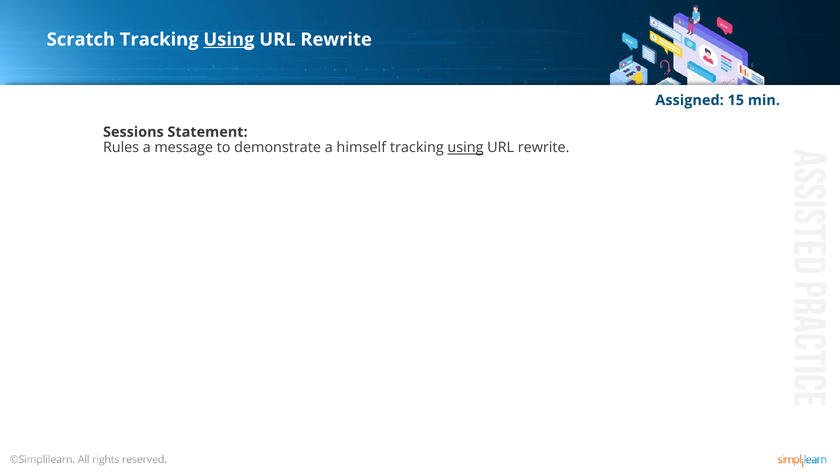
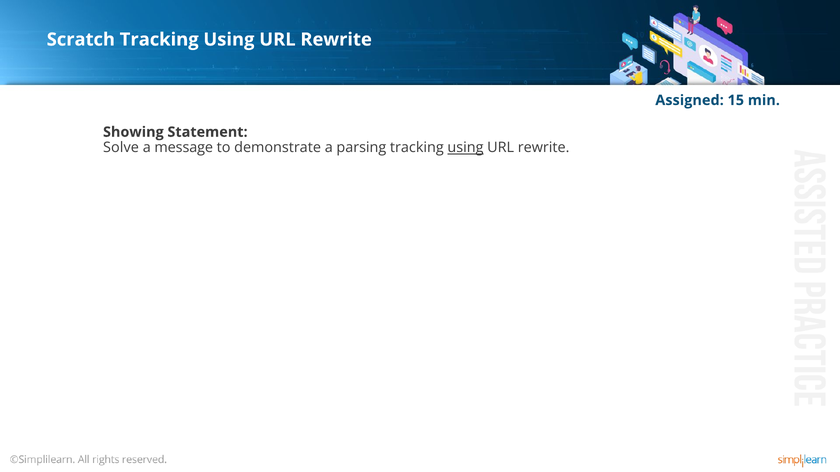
Using at (229, 40) underline: present -> none
Sessions: Sessions -> Showing
Rules: Rules -> Solve
himself: himself -> parsing
